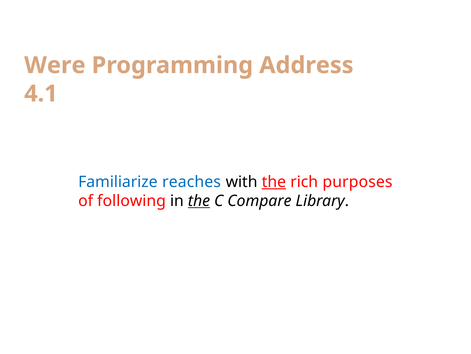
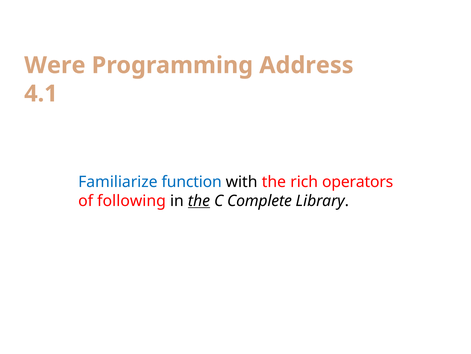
reaches: reaches -> function
the at (274, 182) underline: present -> none
purposes: purposes -> operators
Compare: Compare -> Complete
